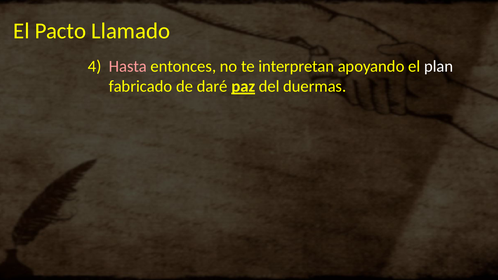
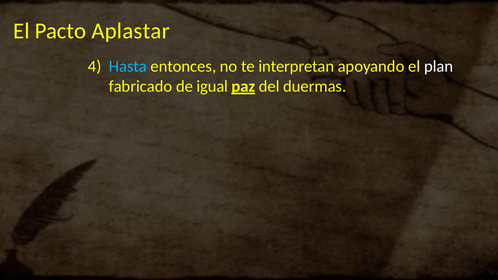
Llamado: Llamado -> Aplastar
Hasta colour: pink -> light blue
daré: daré -> igual
